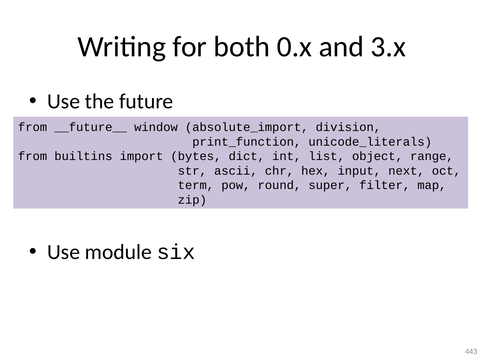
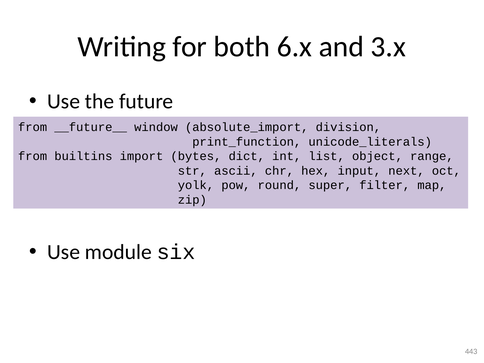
0.x: 0.x -> 6.x
term: term -> yolk
